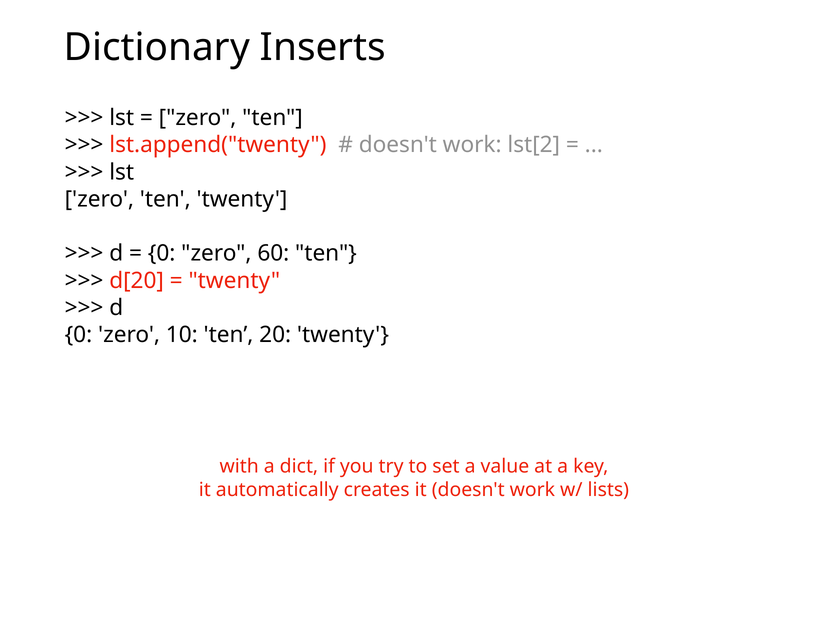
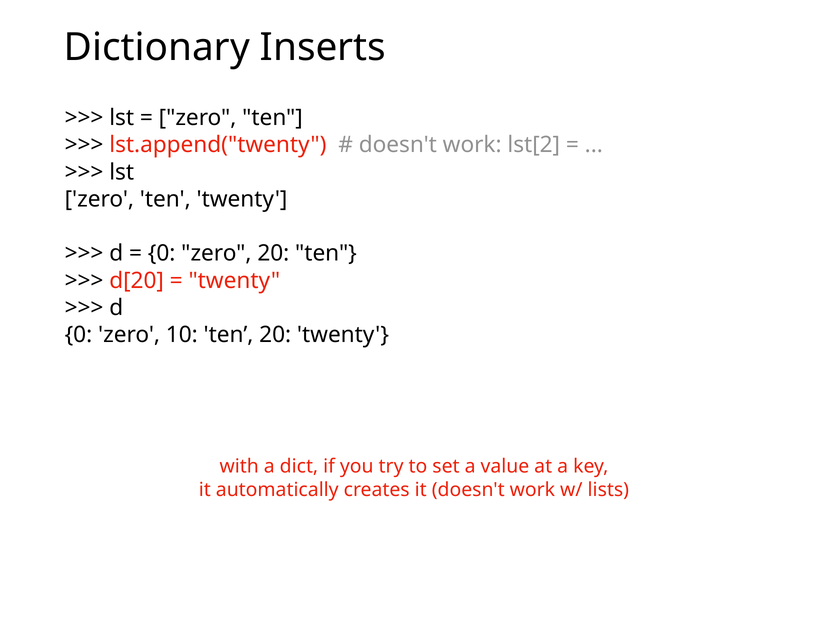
zero 60: 60 -> 20
